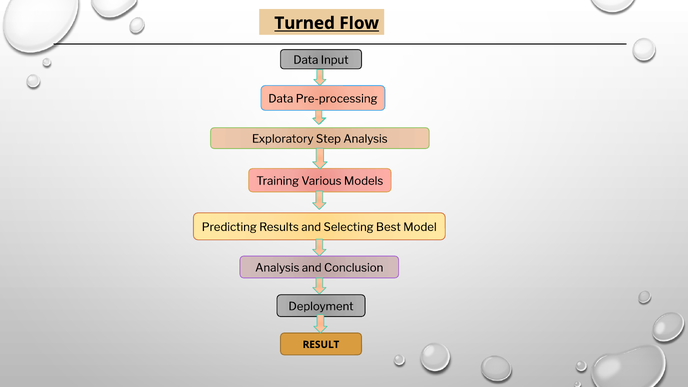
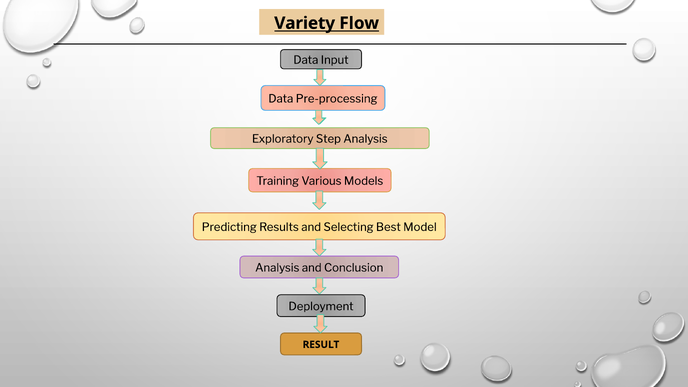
Turned: Turned -> Variety
